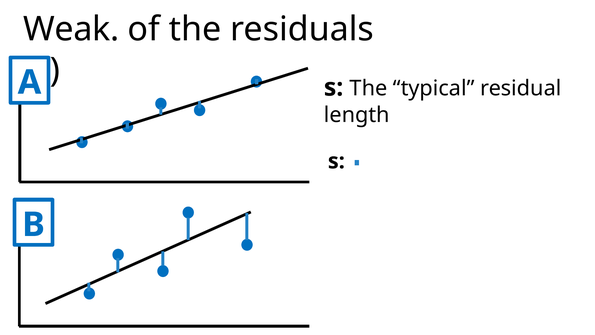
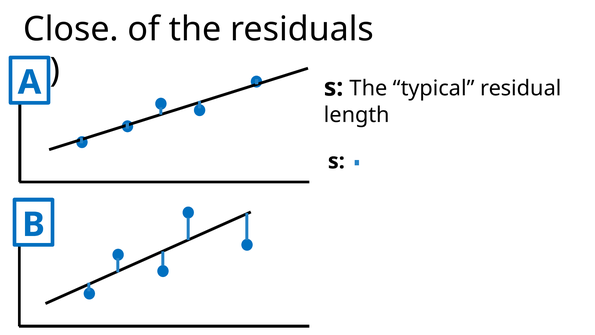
Weak: Weak -> Close
